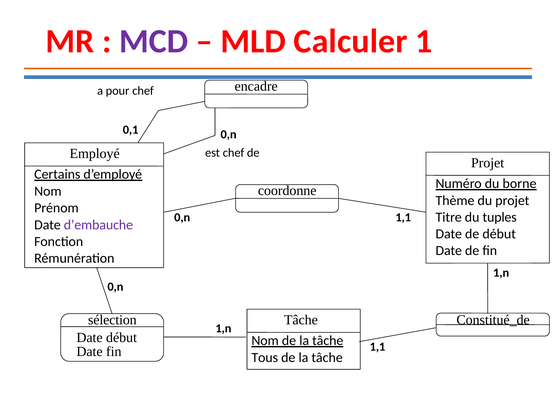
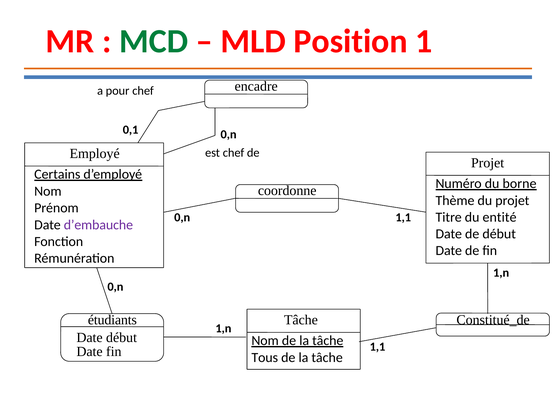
MCD colour: purple -> green
Calculer: Calculer -> Position
tuples: tuples -> entité
sélection: sélection -> étudiants
